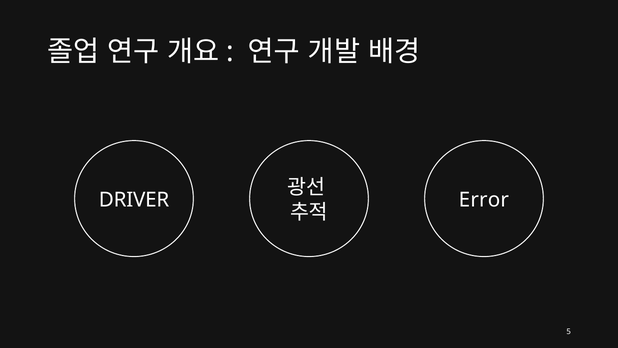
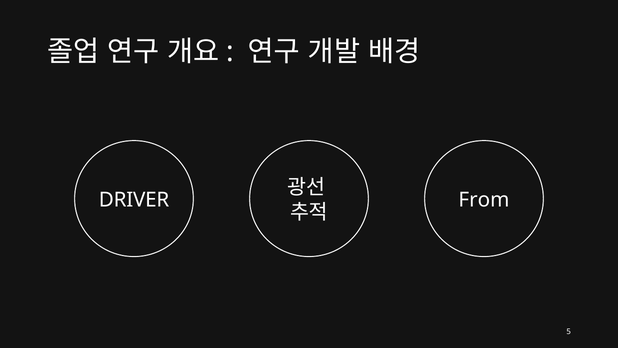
Error: Error -> From
